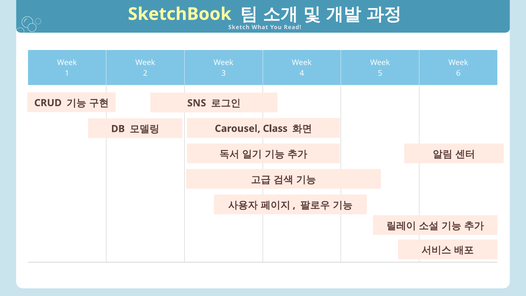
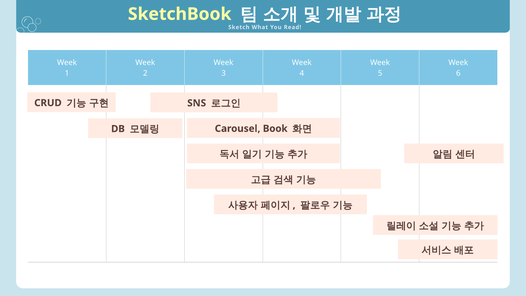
Class: Class -> Book
